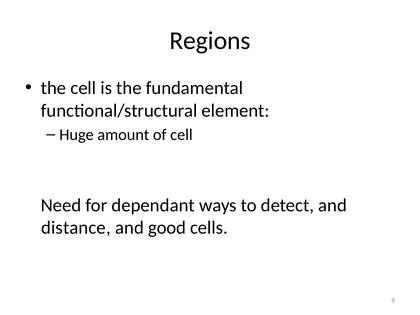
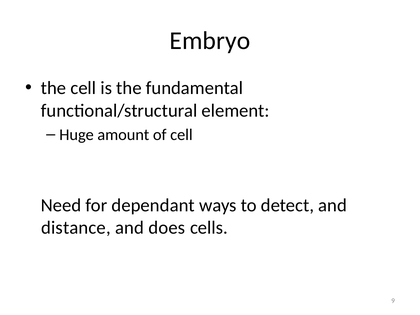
Regions: Regions -> Embryo
good: good -> does
